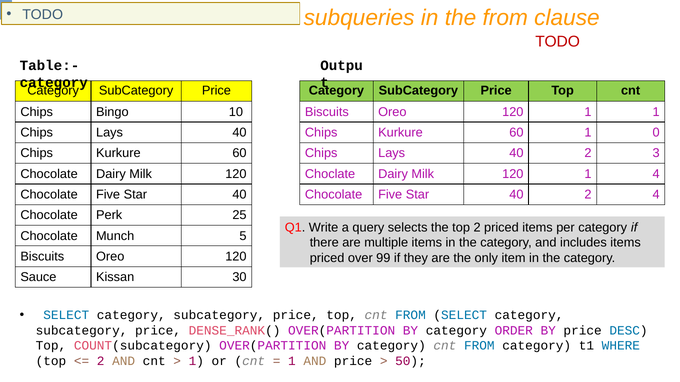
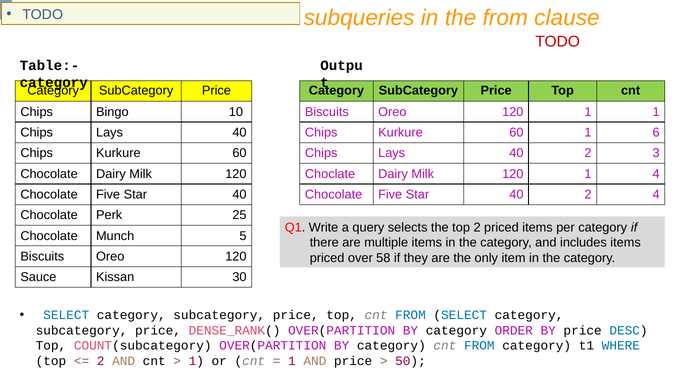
0: 0 -> 6
99: 99 -> 58
